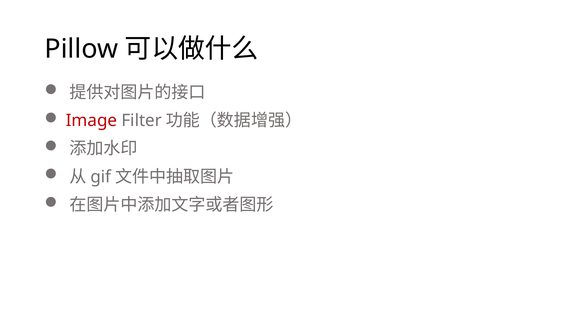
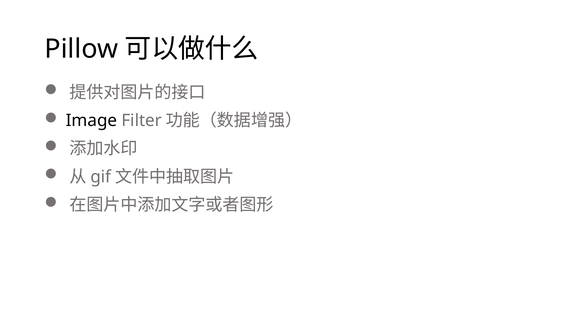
Image colour: red -> black
